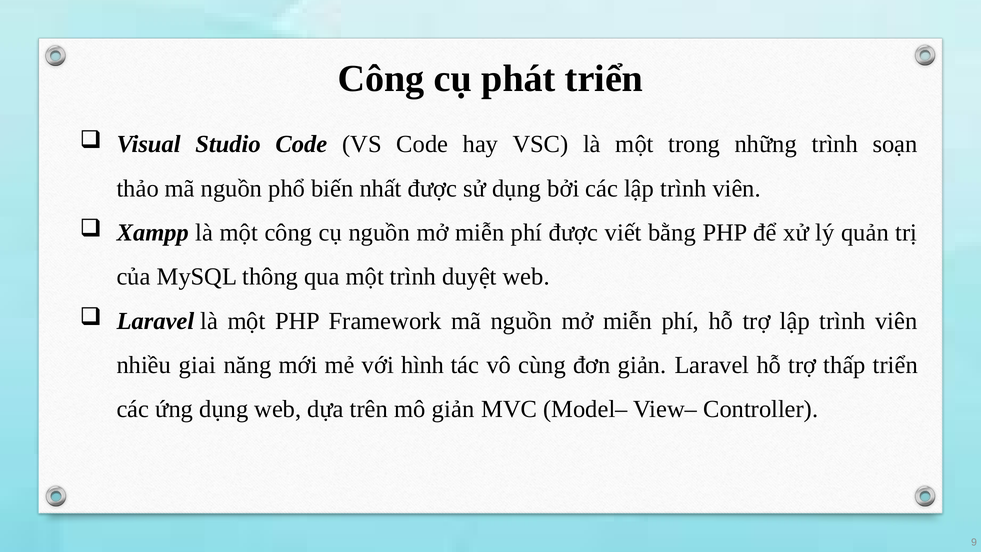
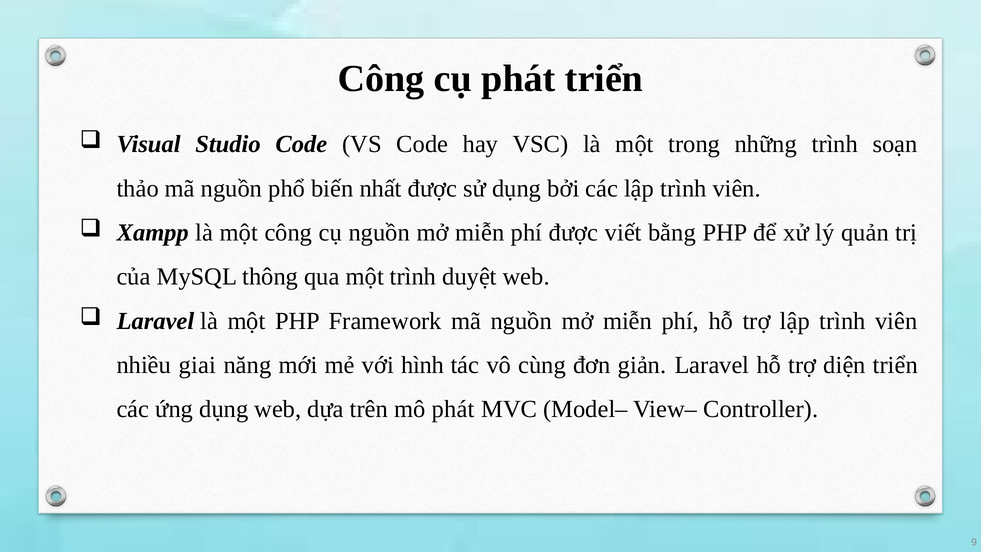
thấp: thấp -> diện
mô giản: giản -> phát
